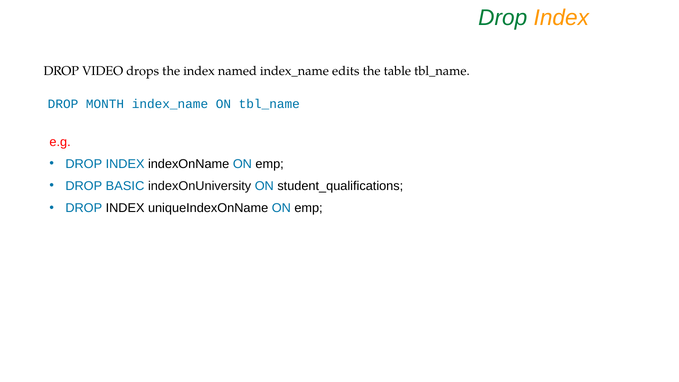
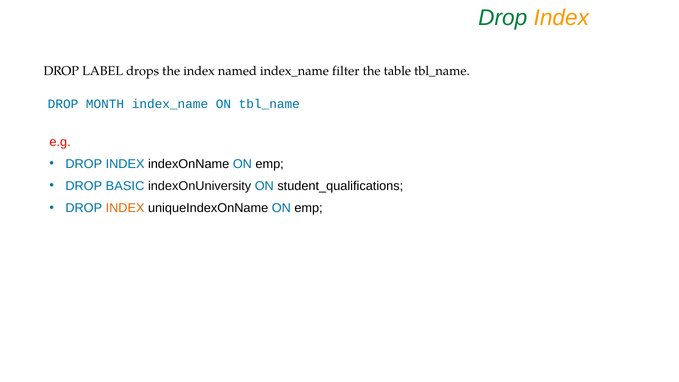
VIDEO: VIDEO -> LABEL
edits: edits -> filter
INDEX at (125, 208) colour: black -> orange
